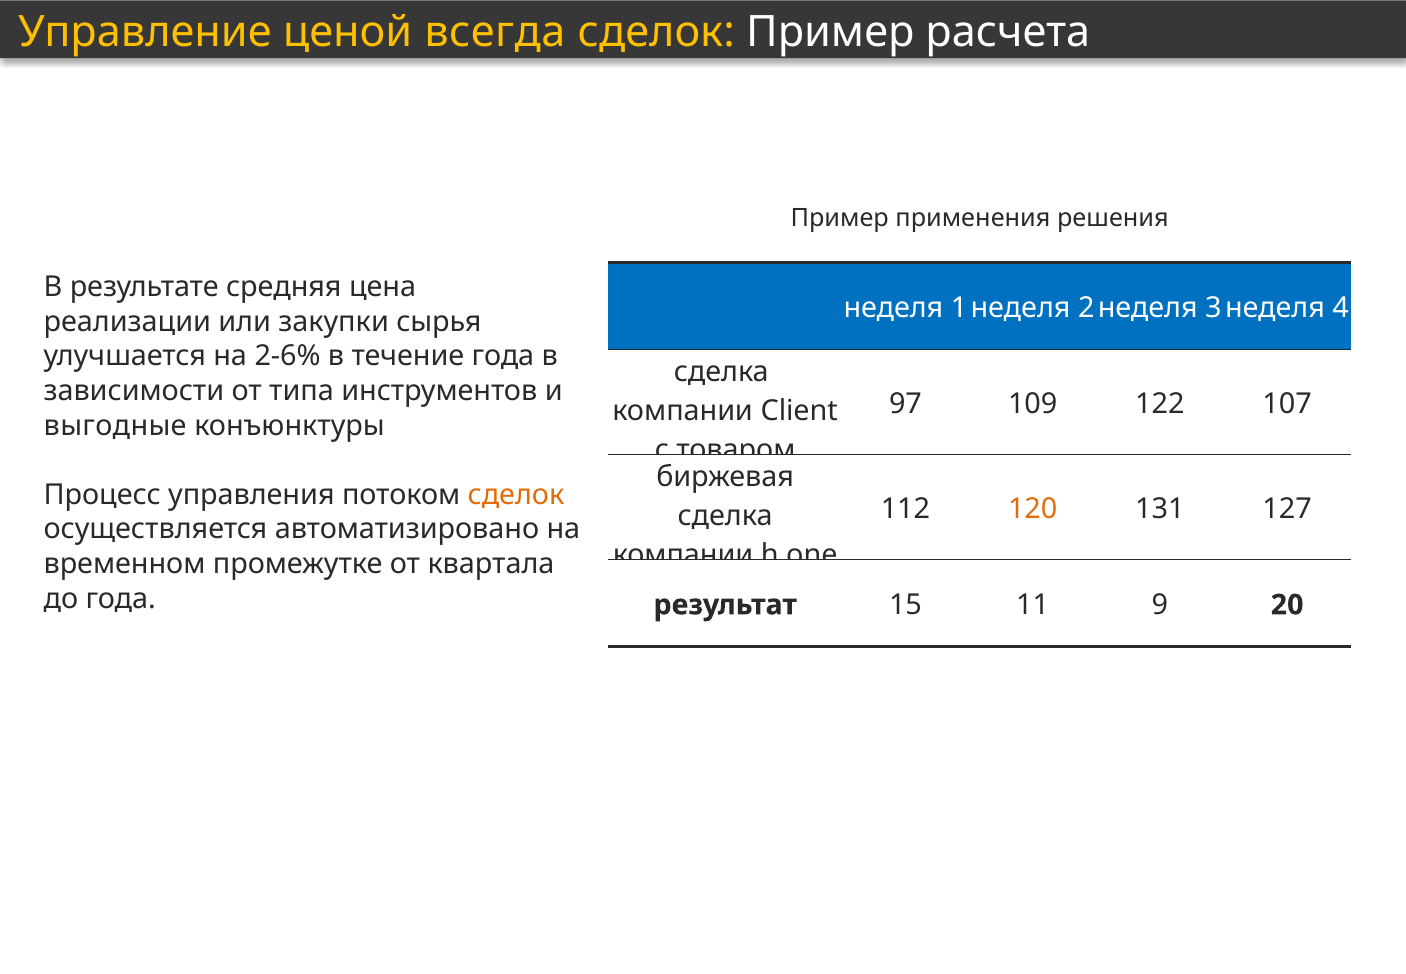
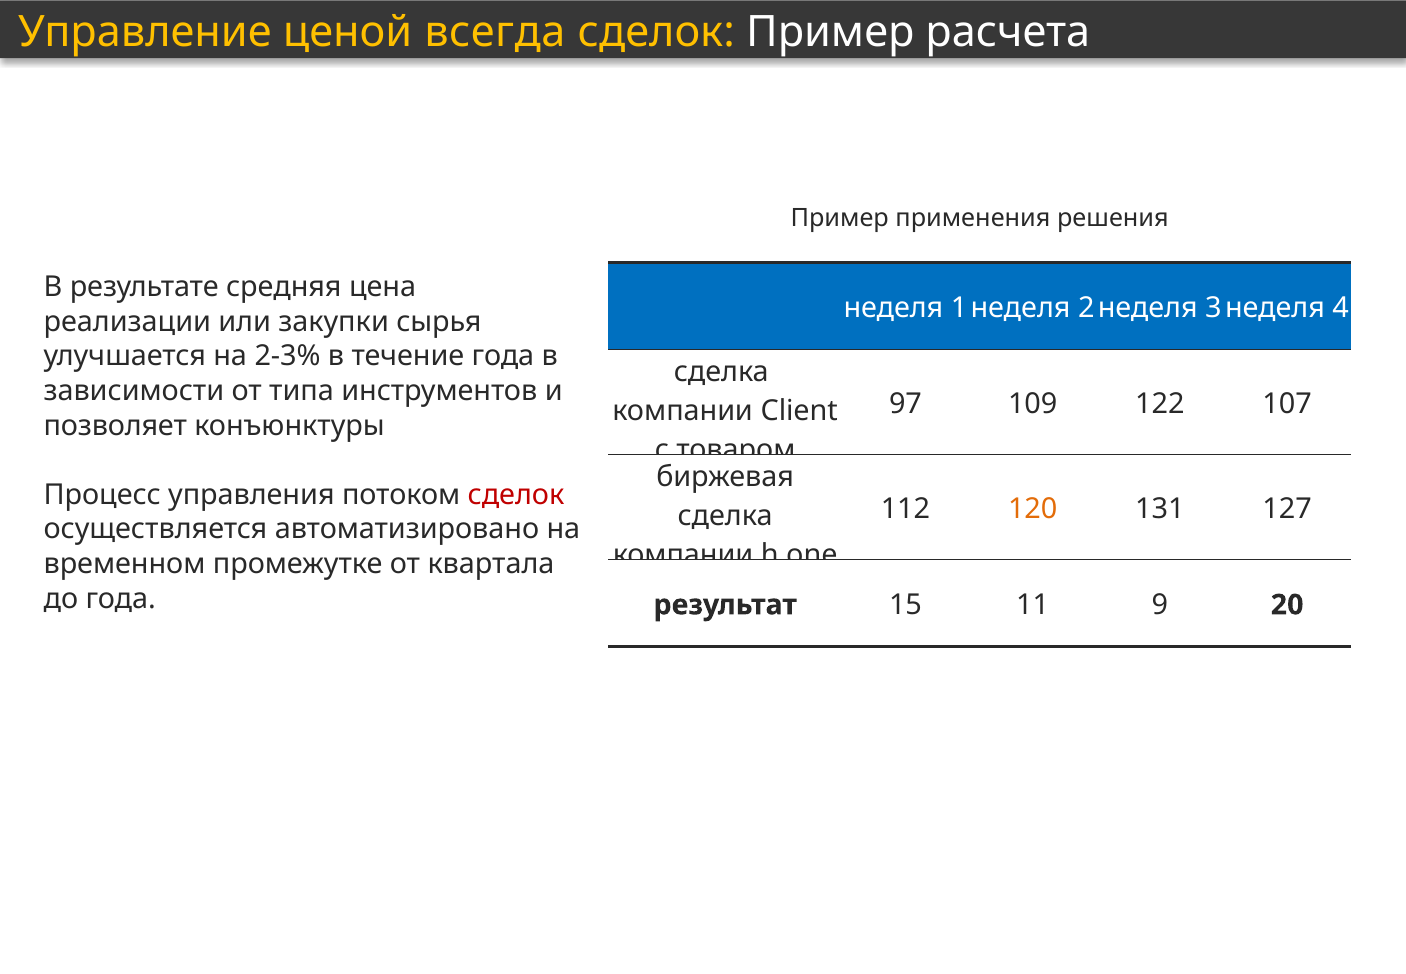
2-6%: 2-6% -> 2-3%
выгодные: выгодные -> позволяет
сделок at (516, 495) colour: orange -> red
